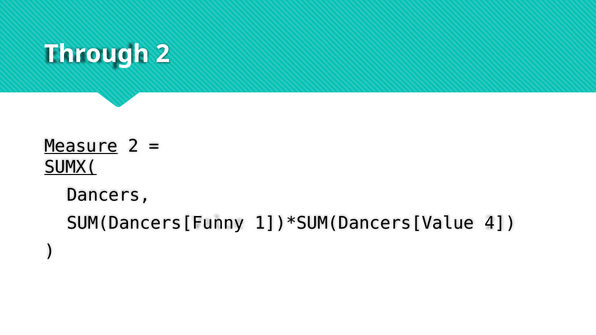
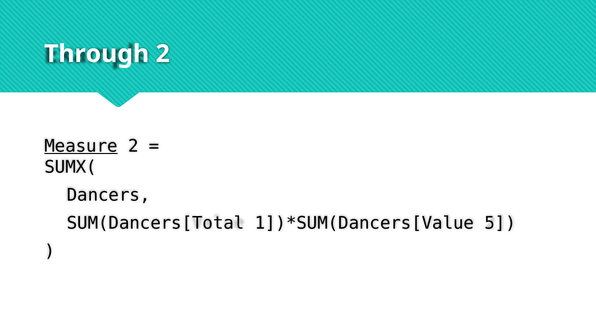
SUMX( underline: present -> none
SUM(Dancers[Funny: SUM(Dancers[Funny -> SUM(Dancers[Total
4: 4 -> 5
